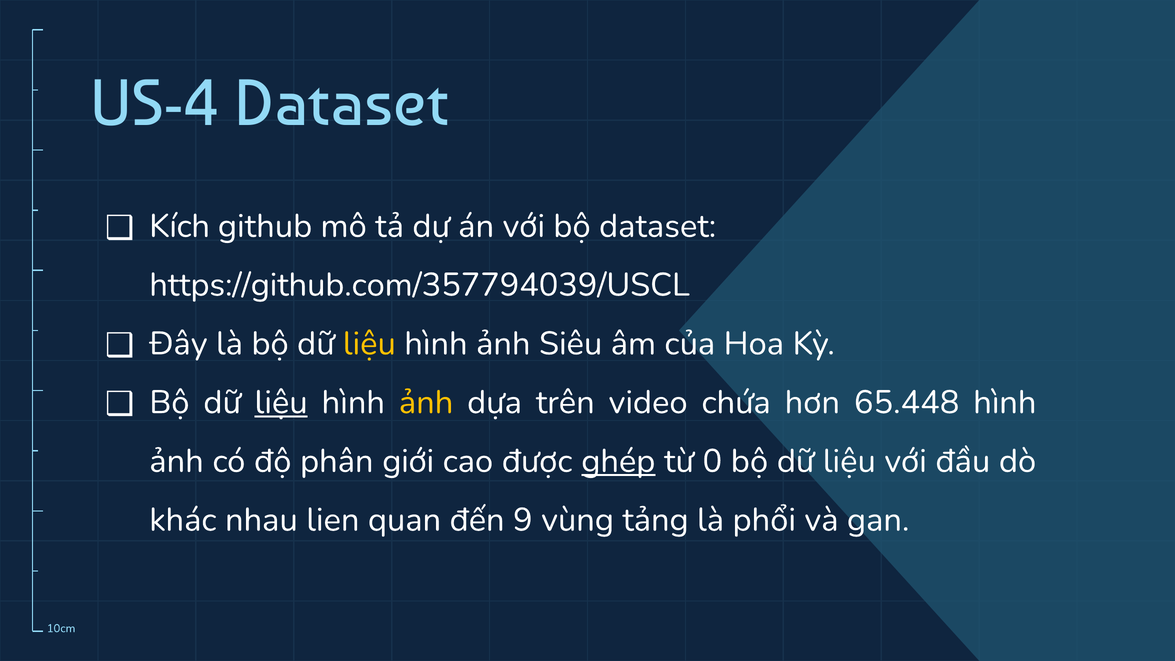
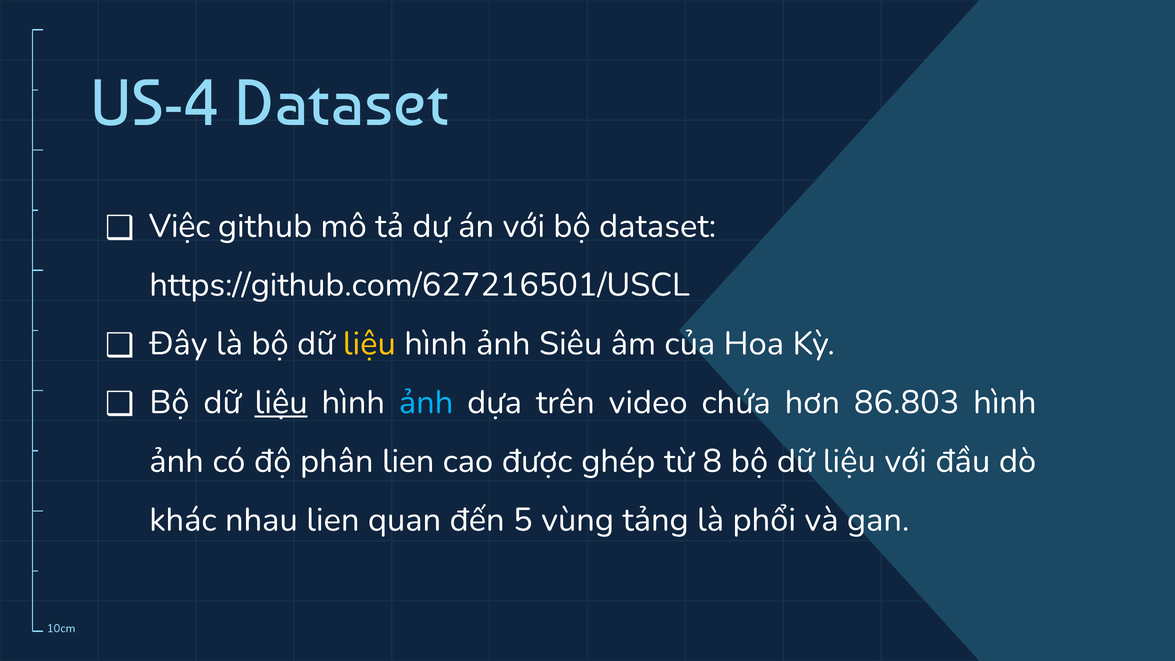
Kích: Kích -> Việc
https://github.com/357794039/USCL: https://github.com/357794039/USCL -> https://github.com/627216501/USCL
ảnh at (426, 402) colour: yellow -> light blue
65.448: 65.448 -> 86.803
phân giới: giới -> lien
ghép underline: present -> none
0: 0 -> 8
9: 9 -> 5
